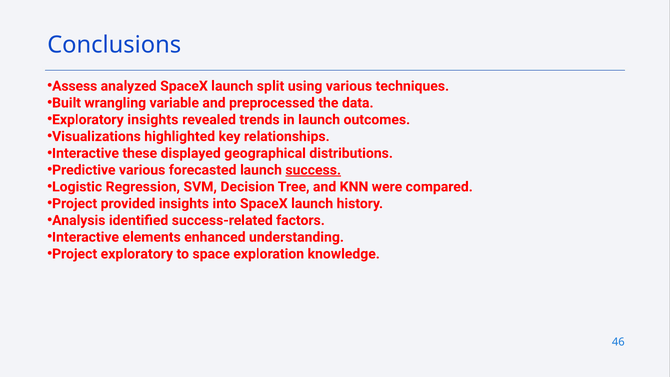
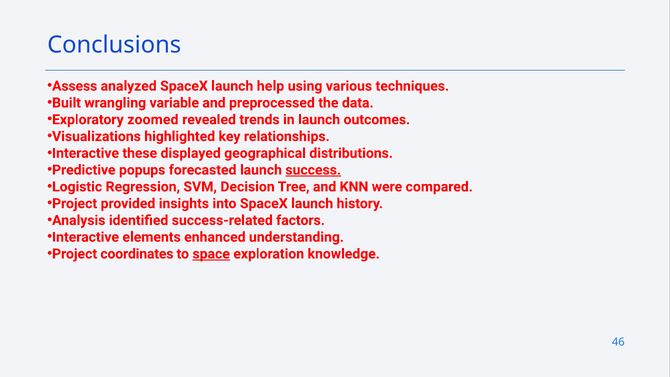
split: split -> help
Exploratory insights: insights -> zoomed
Predictive various: various -> popups
Project exploratory: exploratory -> coordinates
space underline: none -> present
